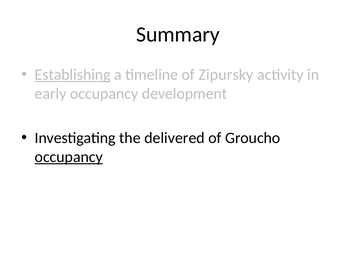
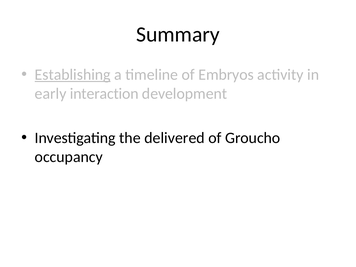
Zipursky: Zipursky -> Embryos
early occupancy: occupancy -> interaction
occupancy at (69, 157) underline: present -> none
